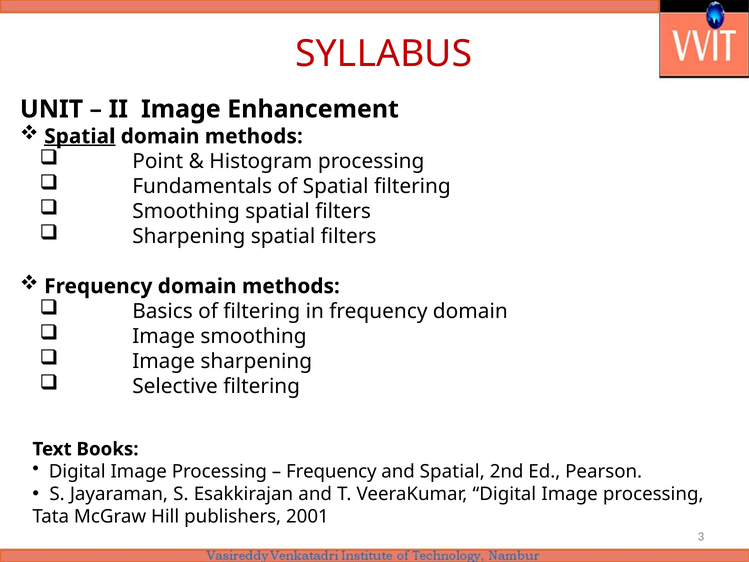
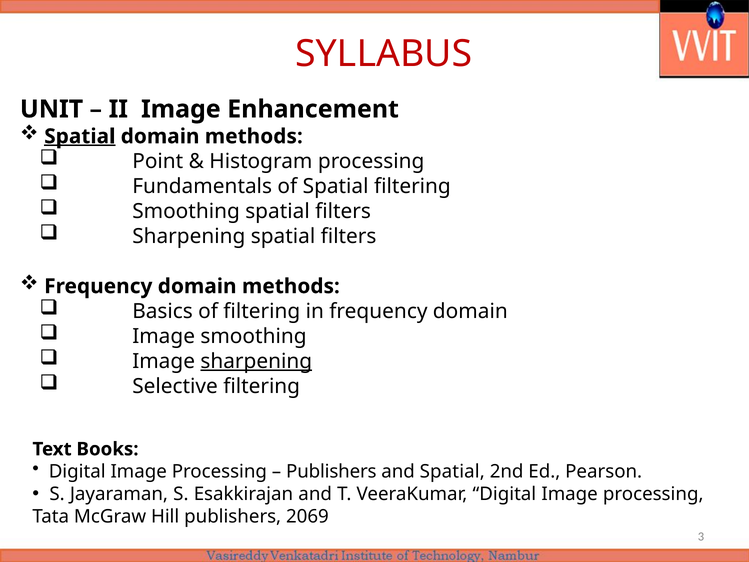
sharpening at (256, 361) underline: none -> present
Frequency at (331, 471): Frequency -> Publishers
2001: 2001 -> 2069
